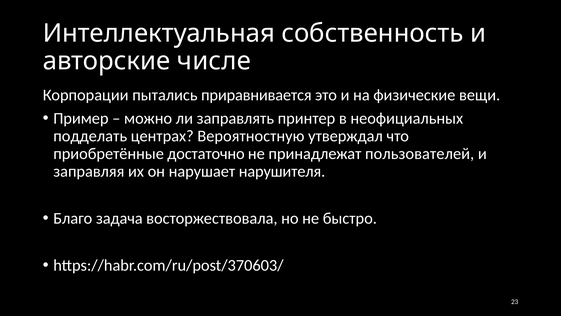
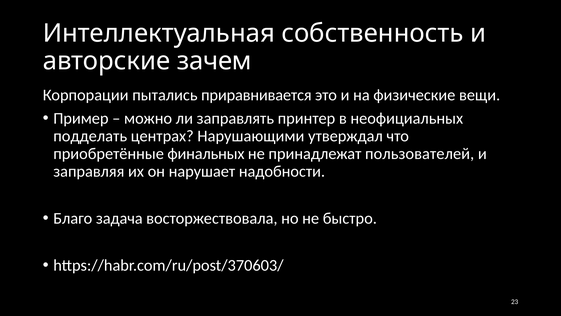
числе: числе -> зачем
Вероятностную: Вероятностную -> Нарушающими
достаточно: достаточно -> финальных
нарушителя: нарушителя -> надобности
